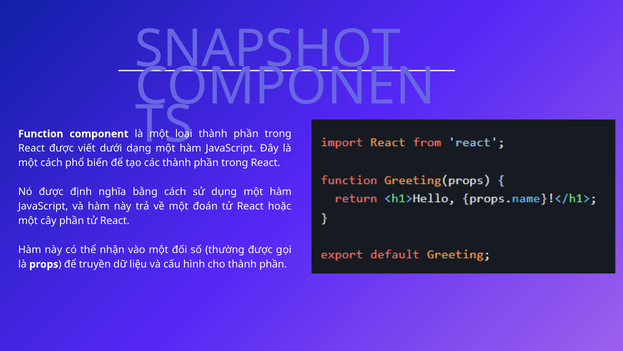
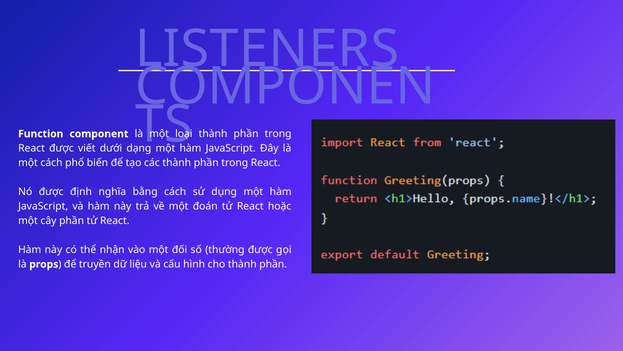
SNAPSHOT: SNAPSHOT -> LISTENERS
